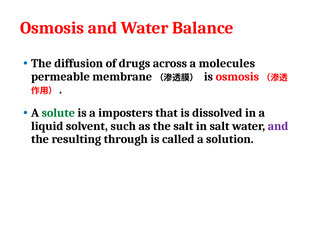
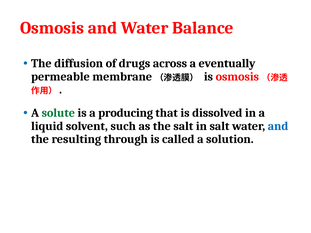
molecules: molecules -> eventually
imposters: imposters -> producing
and at (278, 126) colour: purple -> blue
